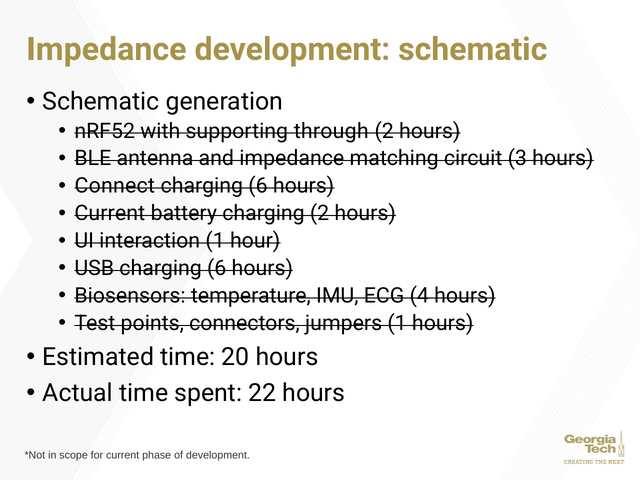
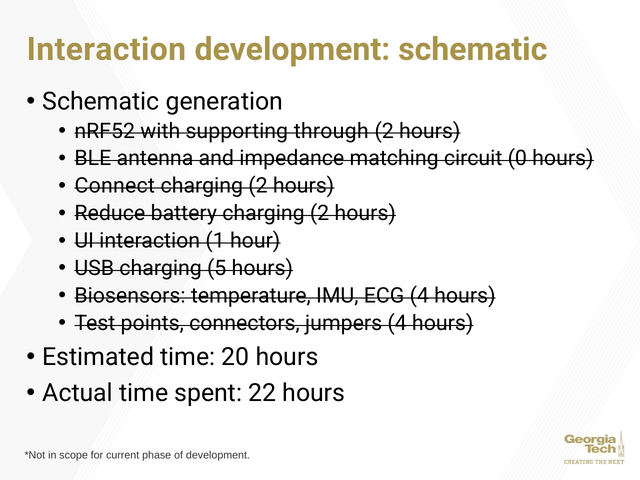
Impedance at (106, 49): Impedance -> Interaction
3: 3 -> 0
6 at (258, 186): 6 -> 2
Current at (110, 213): Current -> Reduce
USB charging 6: 6 -> 5
jumpers 1: 1 -> 4
